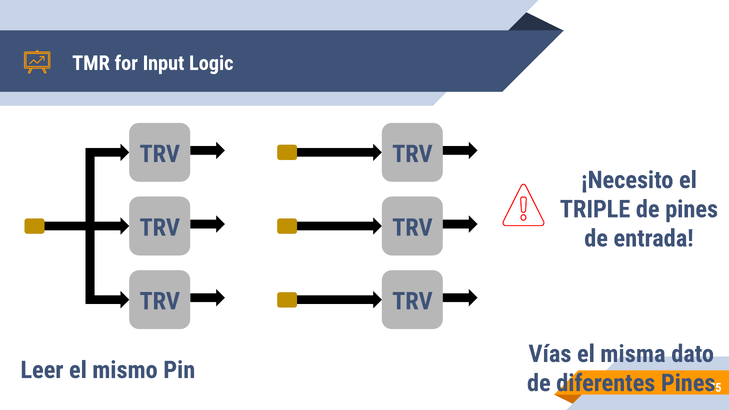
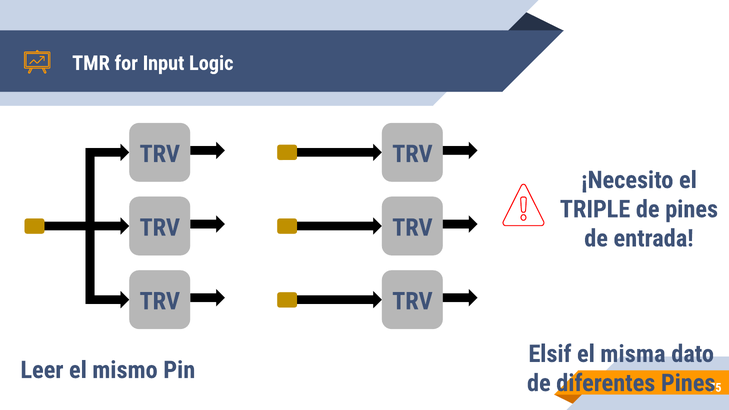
Vías: Vías -> Elsif
